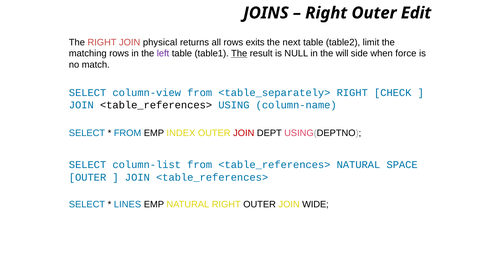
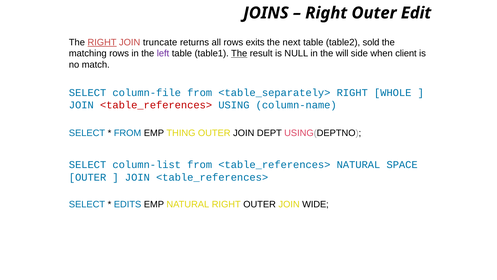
RIGHT at (102, 42) underline: none -> present
physical: physical -> truncate
limit: limit -> sold
force: force -> client
column-view: column-view -> column-file
CHECK: CHECK -> WHOLE
<table_references> at (156, 105) colour: black -> red
INDEX: INDEX -> THING
JOIN at (244, 133) colour: red -> black
LINES: LINES -> EDITS
